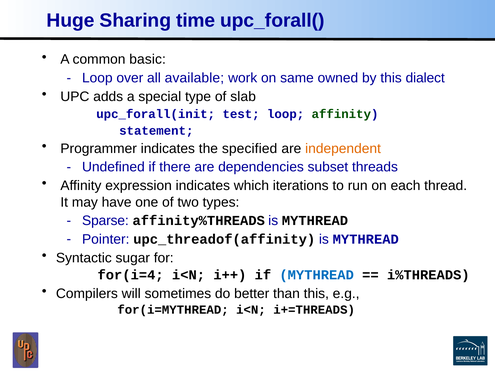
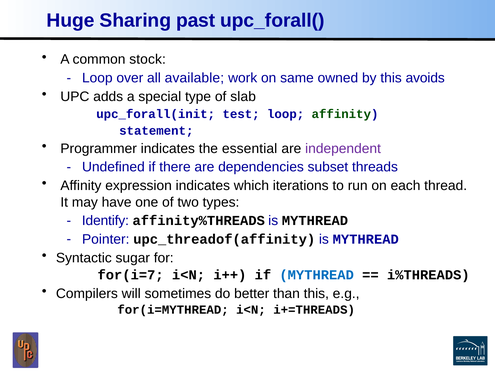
time: time -> past
basic: basic -> stock
dialect: dialect -> avoids
specified: specified -> essential
independent colour: orange -> purple
Sparse: Sparse -> Identify
for(i=4: for(i=4 -> for(i=7
